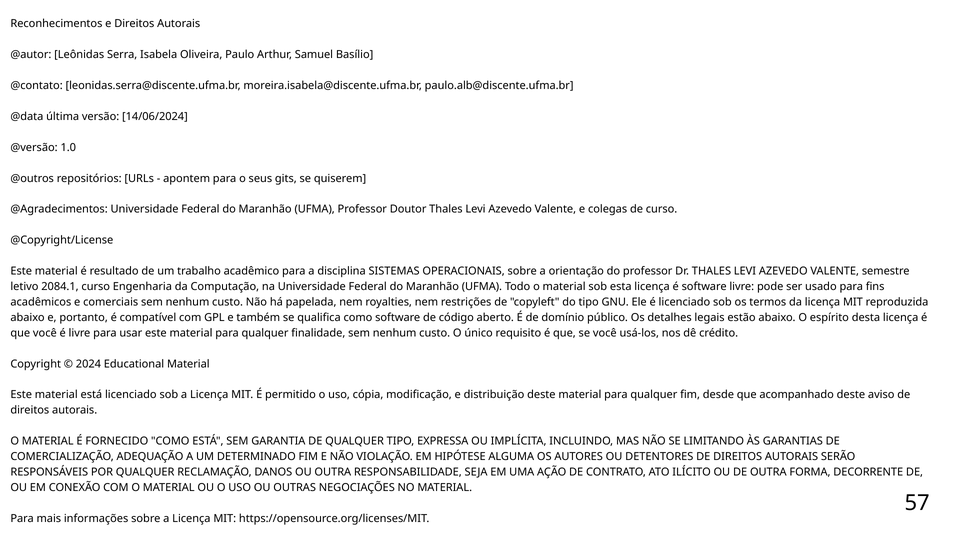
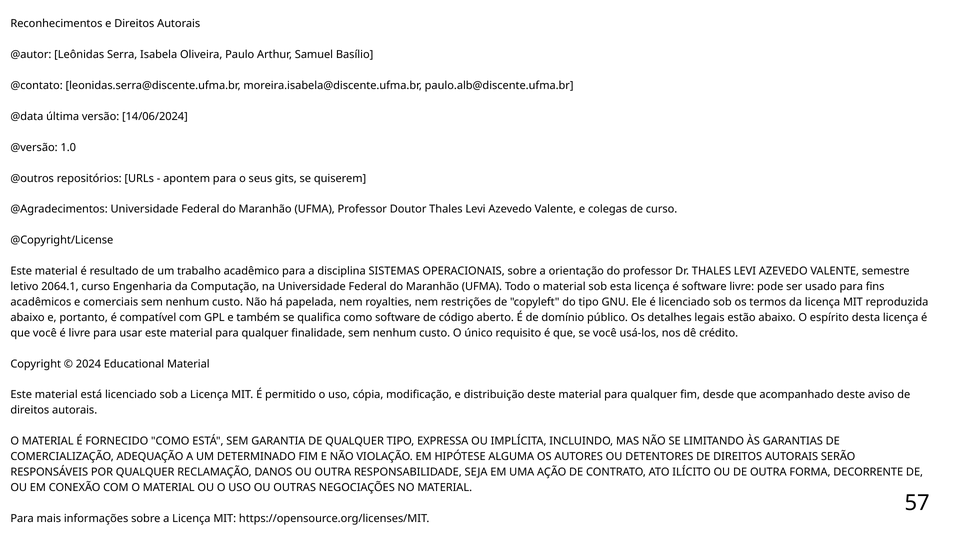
2084.1: 2084.1 -> 2064.1
